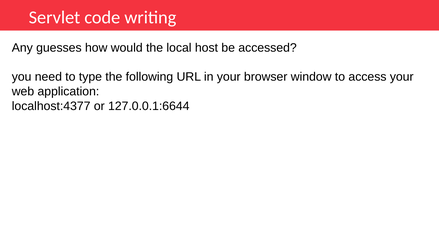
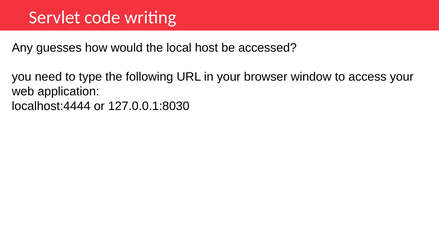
localhost:4377: localhost:4377 -> localhost:4444
127.0.0.1:6644: 127.0.0.1:6644 -> 127.0.0.1:8030
